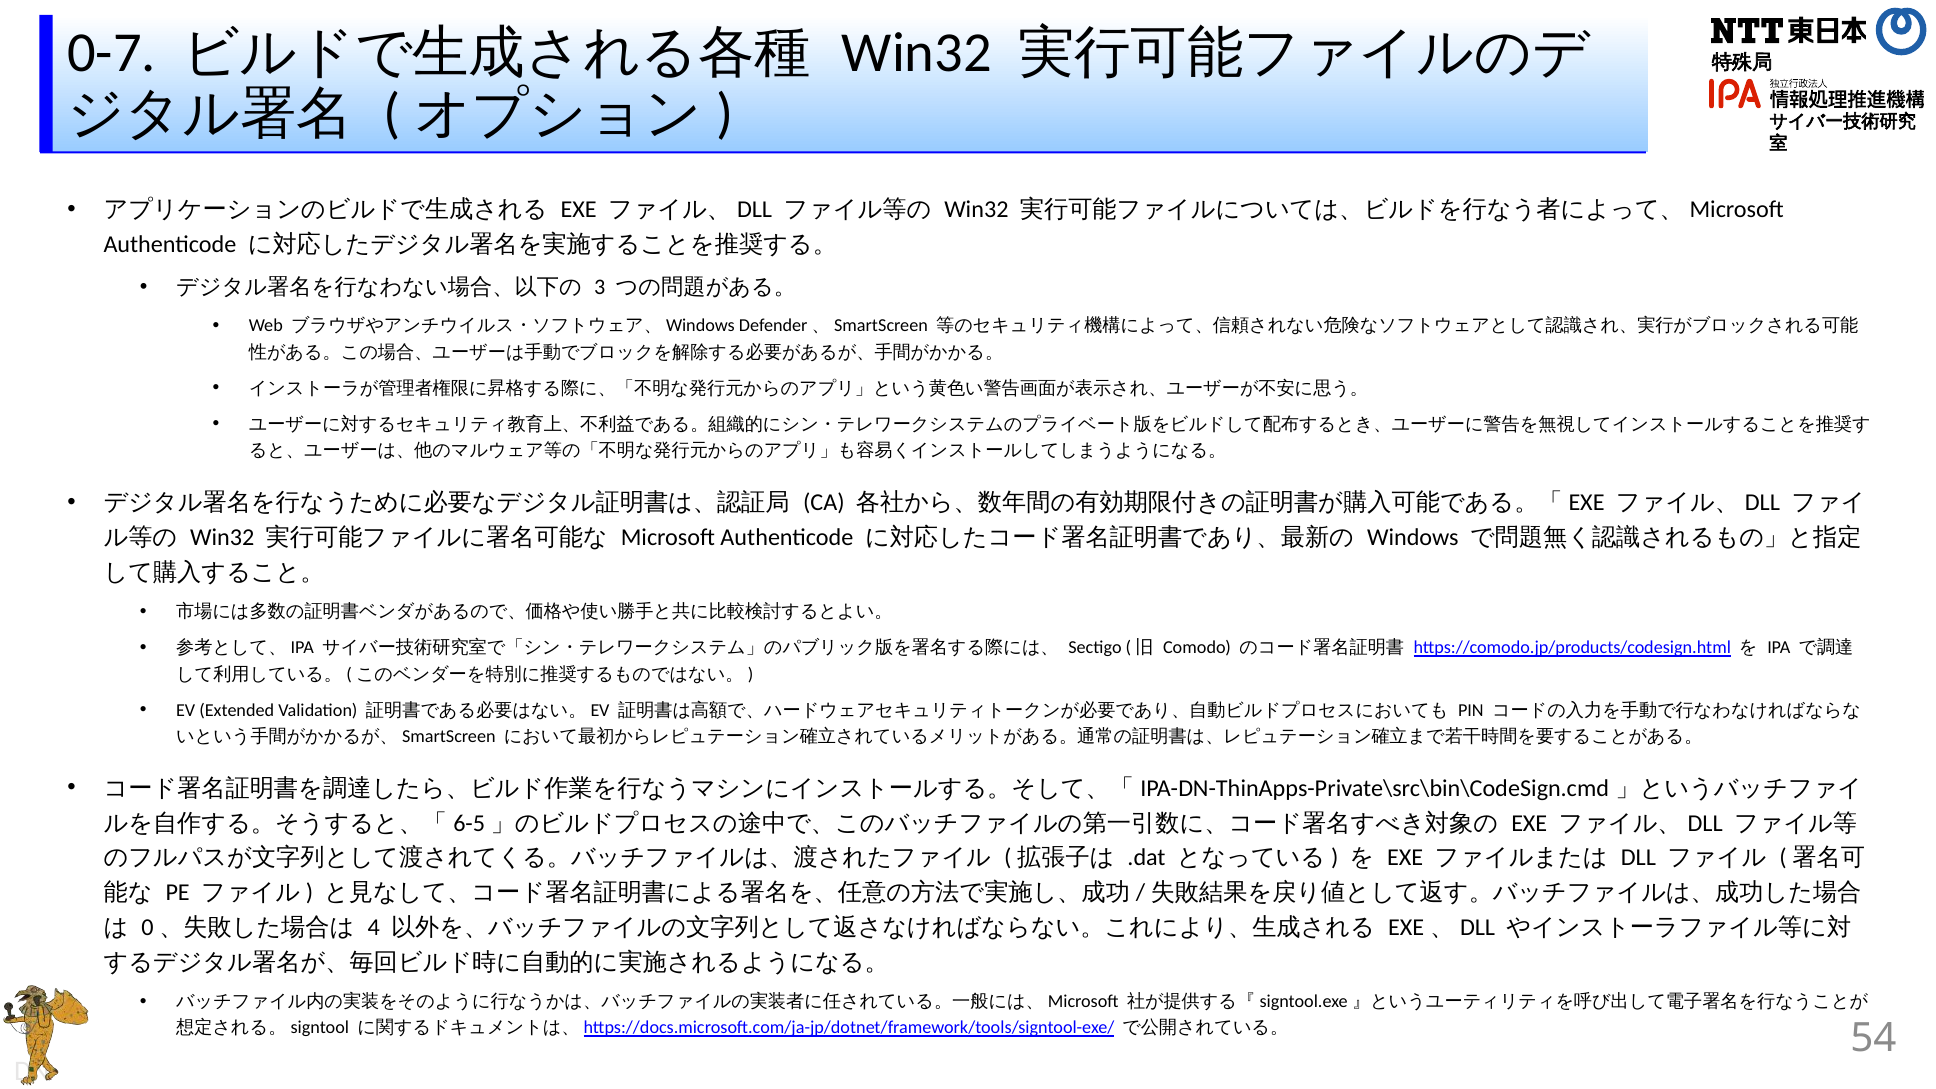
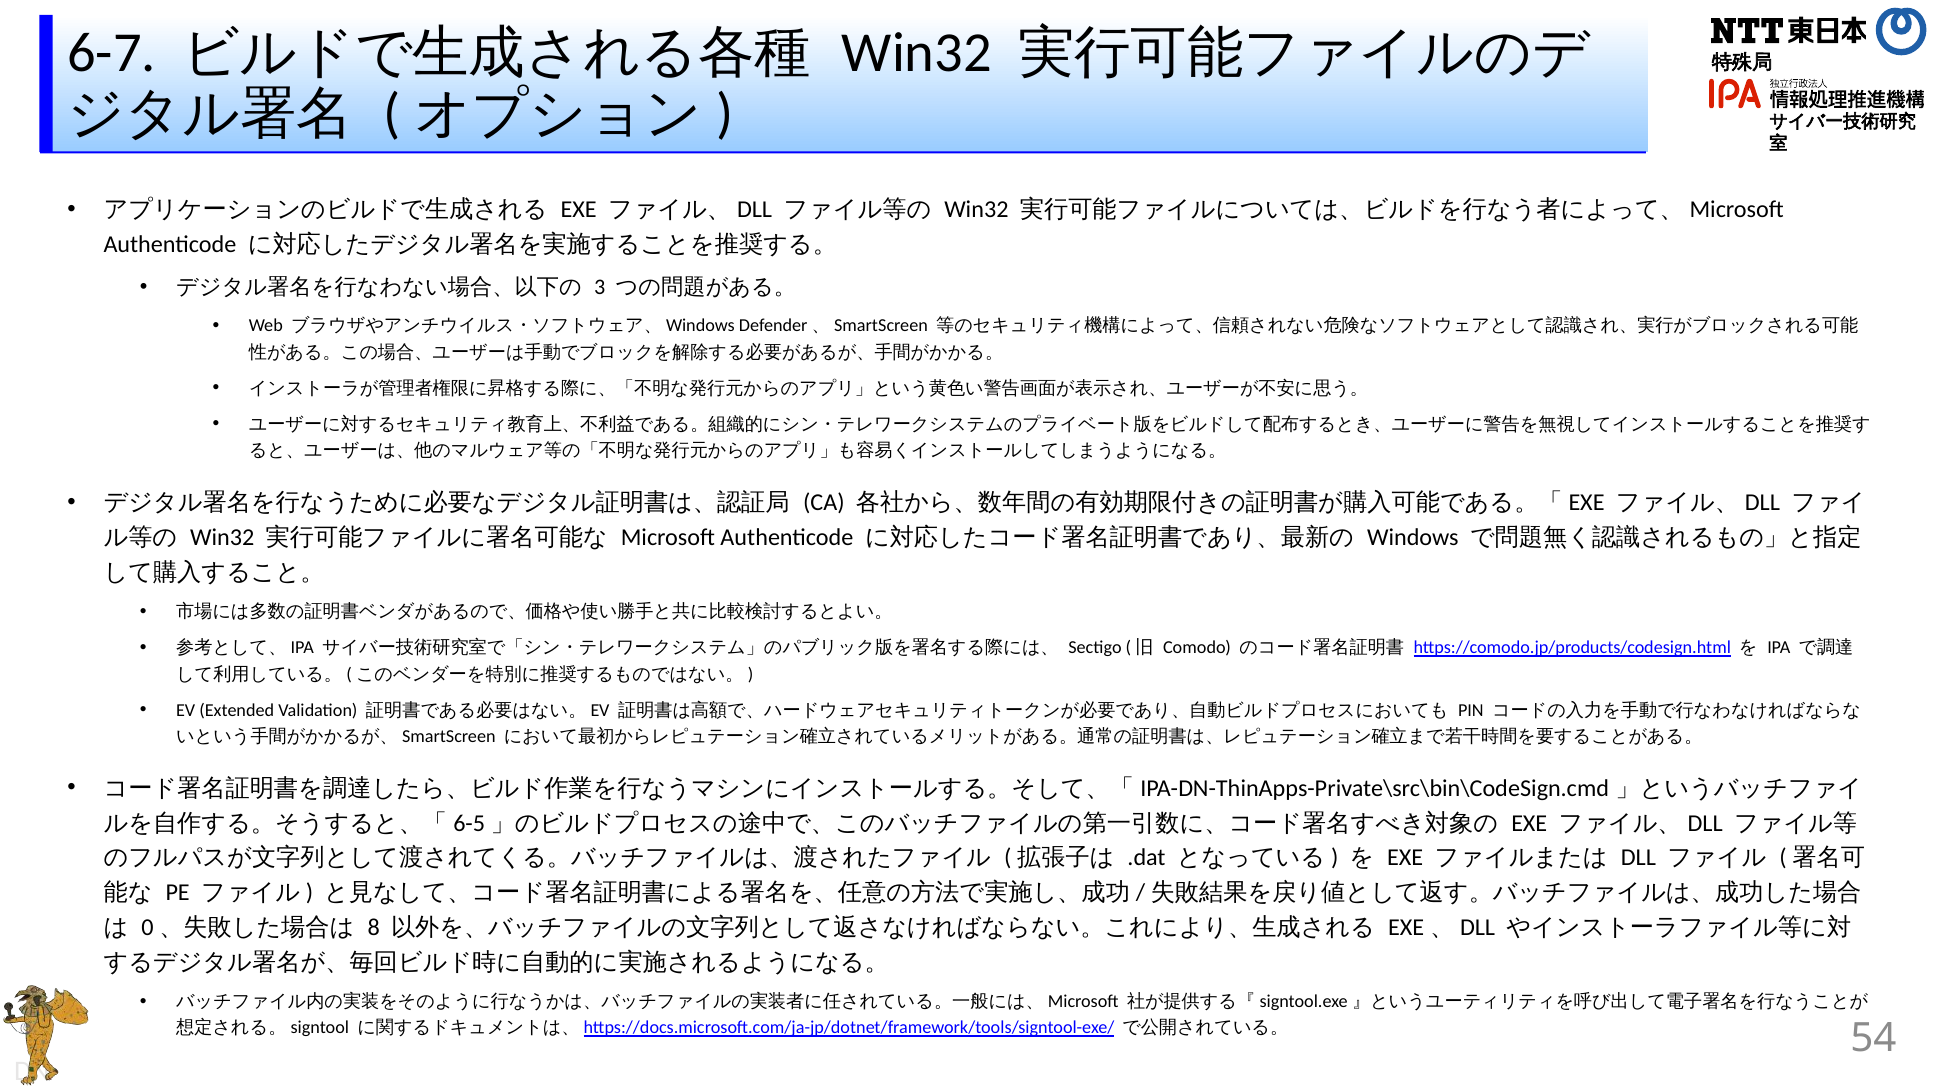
0-7: 0-7 -> 6-7
4: 4 -> 8
